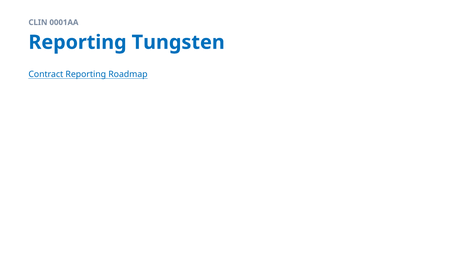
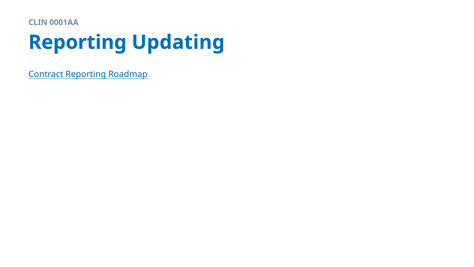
Tungsten: Tungsten -> Updating
